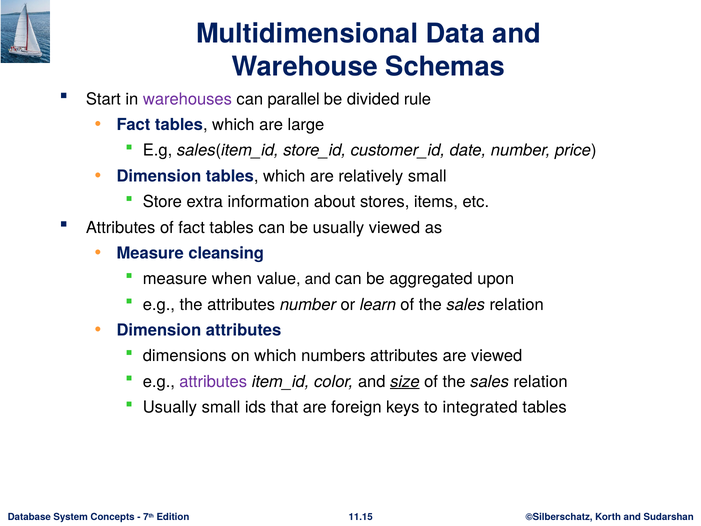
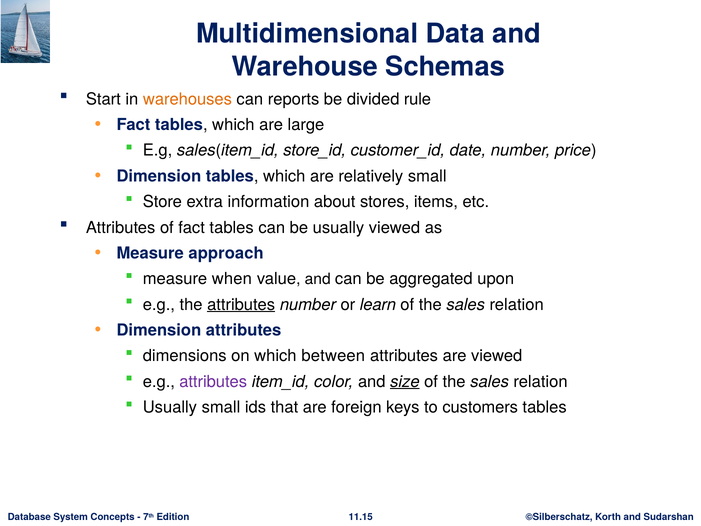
warehouses colour: purple -> orange
parallel: parallel -> reports
cleansing: cleansing -> approach
attributes at (241, 304) underline: none -> present
numbers: numbers -> between
integrated: integrated -> customers
